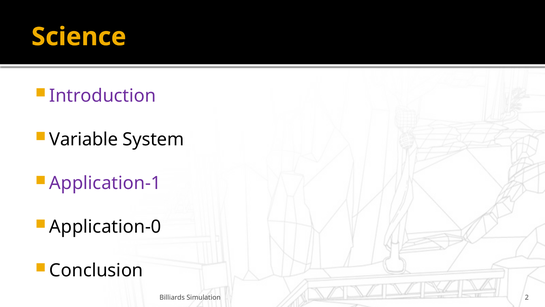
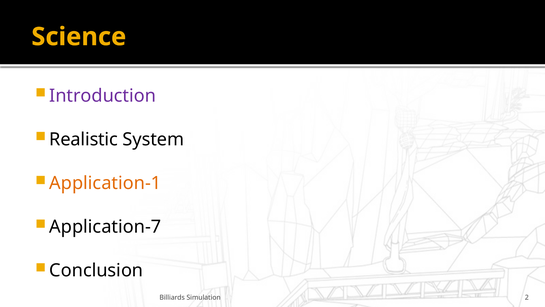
Variable: Variable -> Realistic
Application-1 colour: purple -> orange
Application-0: Application-0 -> Application-7
